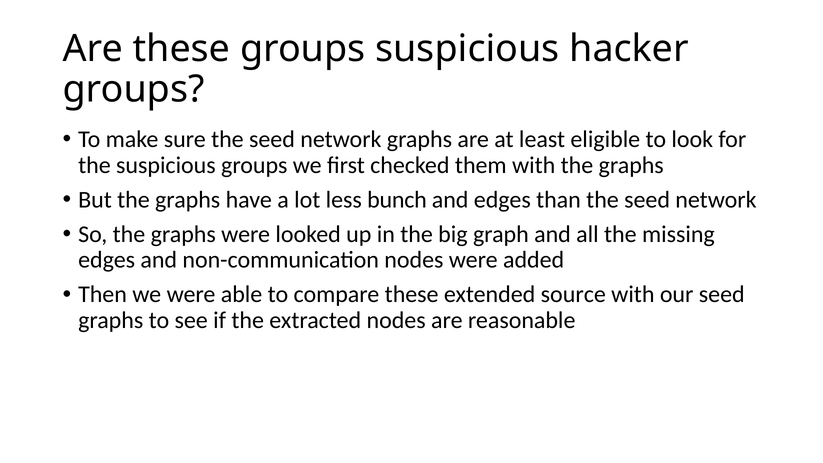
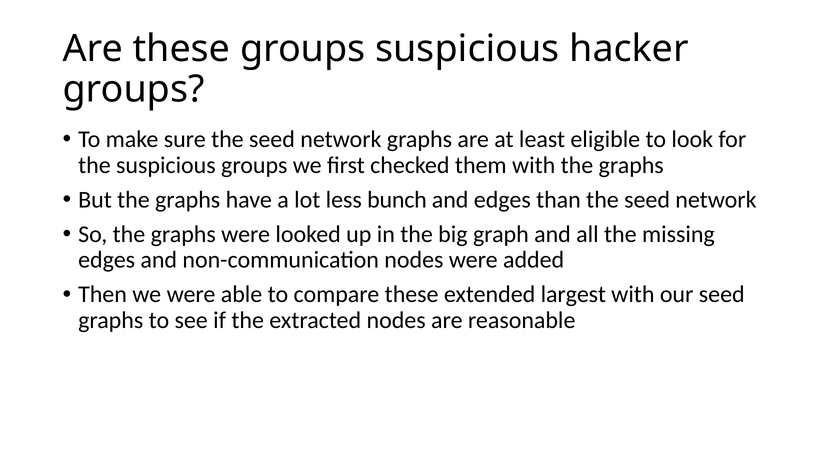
source: source -> largest
